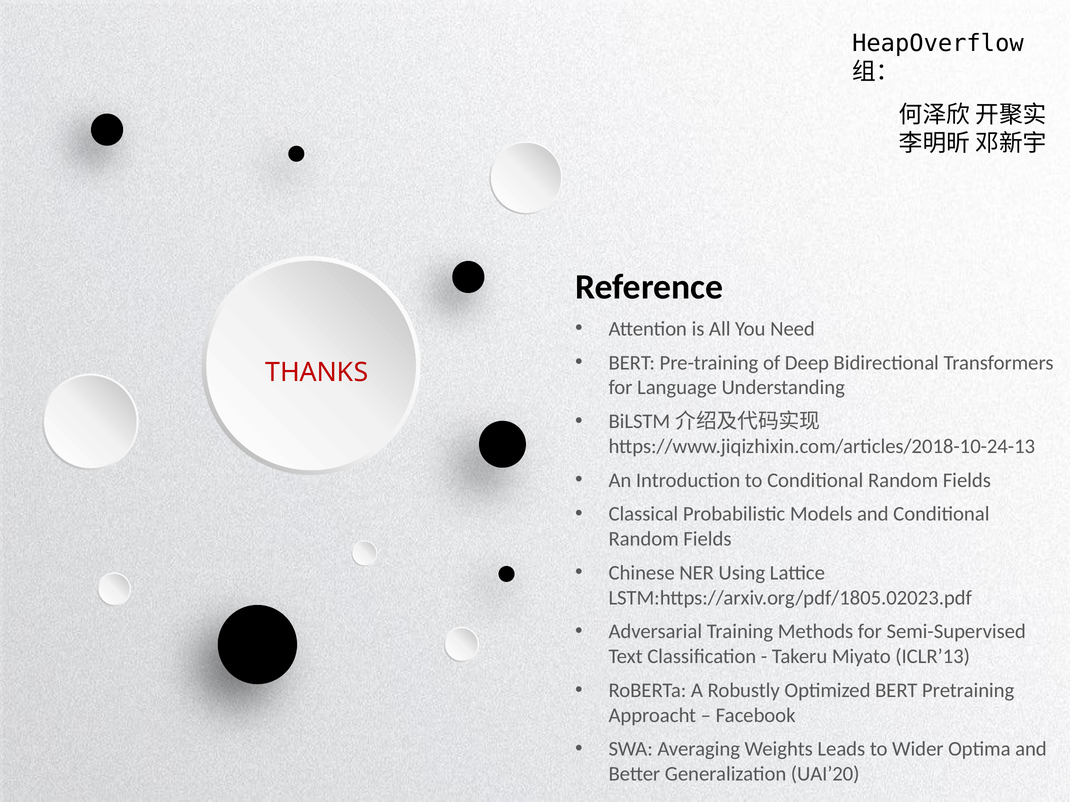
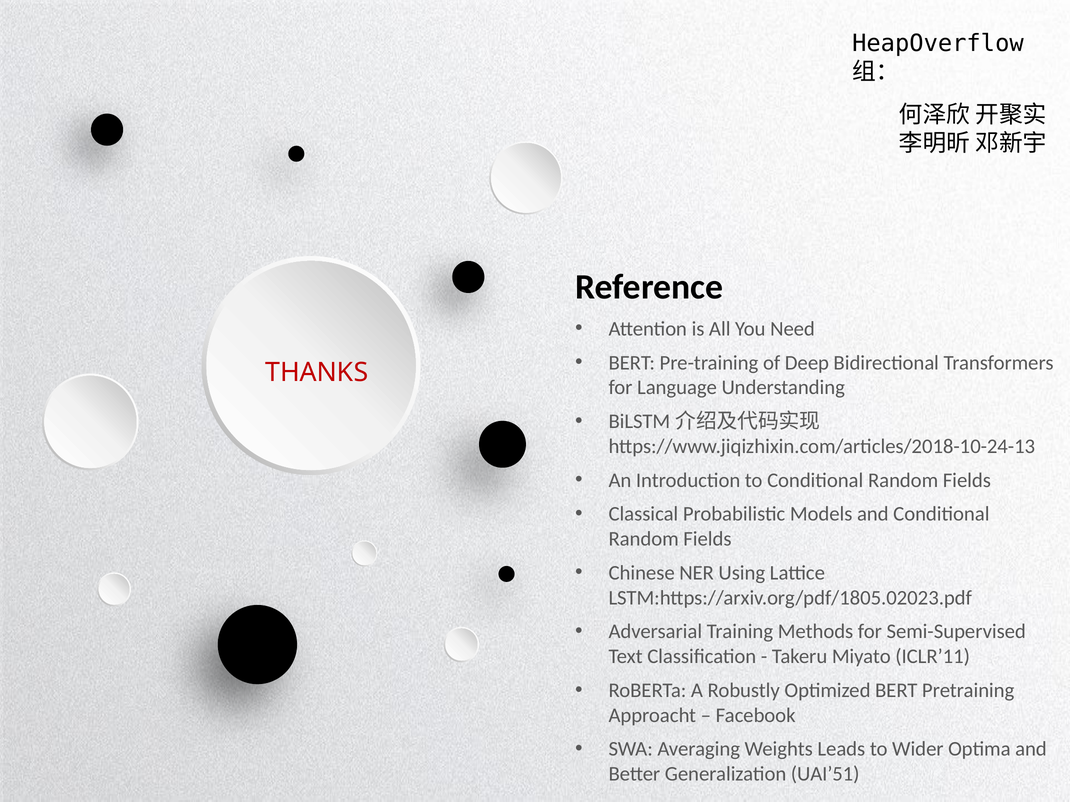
ICLR’13: ICLR’13 -> ICLR’11
UAI’20: UAI’20 -> UAI’51
